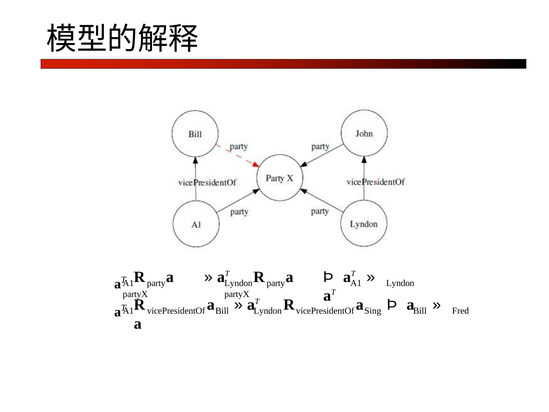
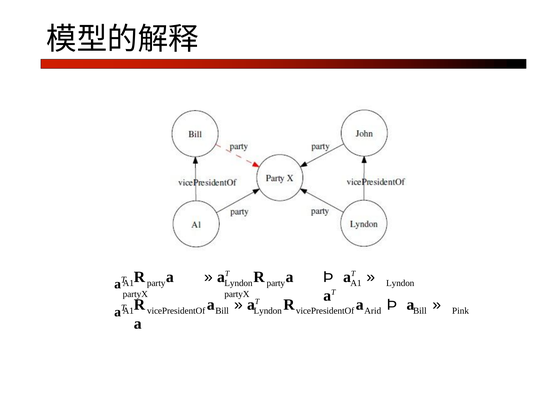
Sing: Sing -> Arid
Fred: Fred -> Pink
